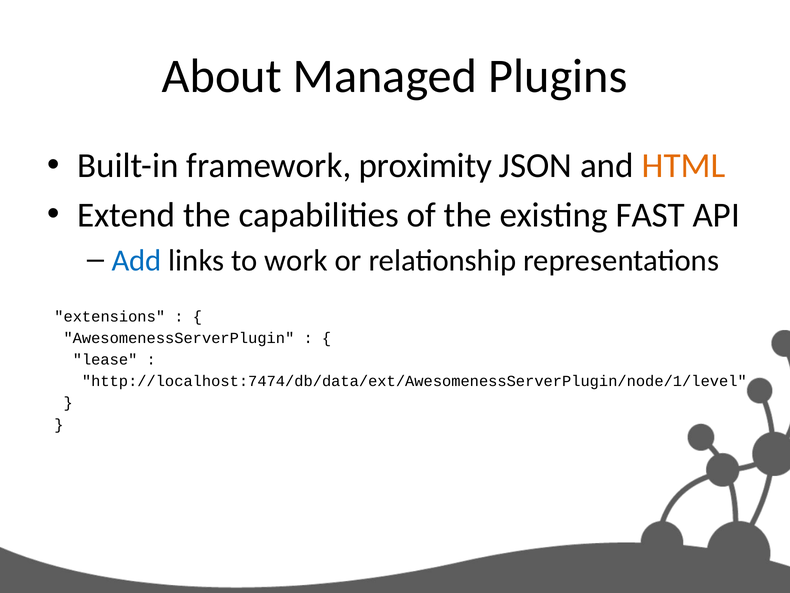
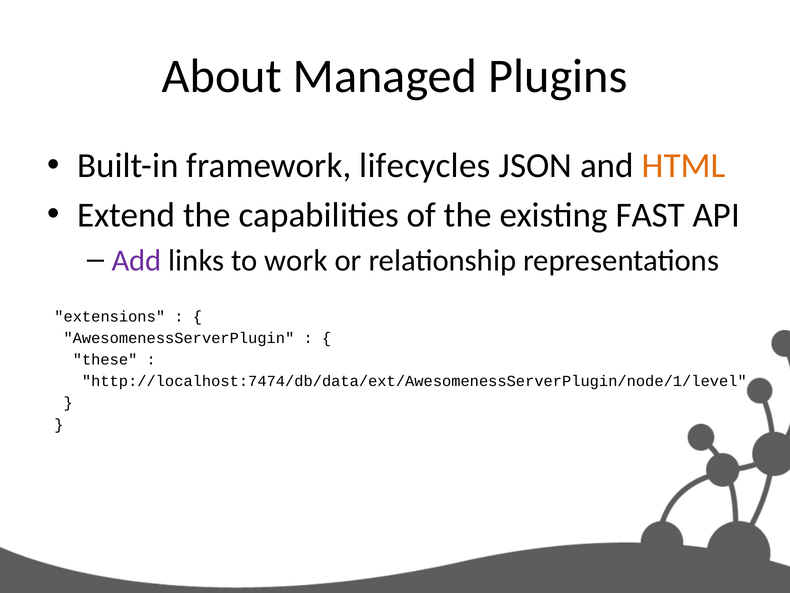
proximity: proximity -> lifecycles
Add colour: blue -> purple
lease: lease -> these
